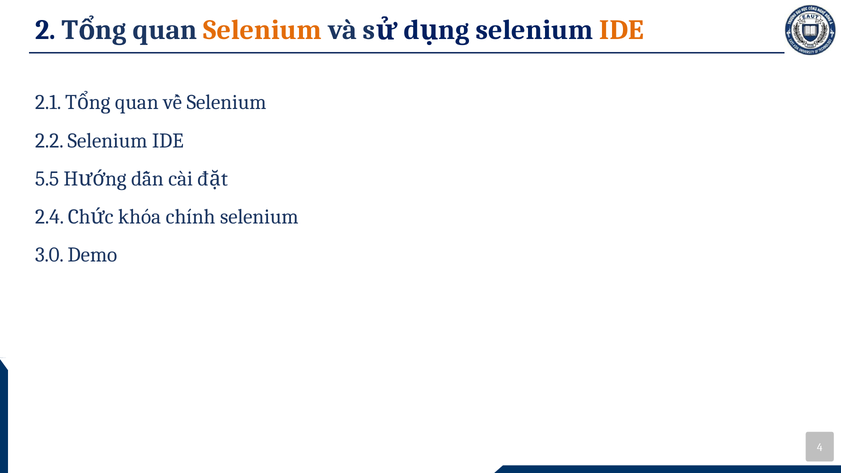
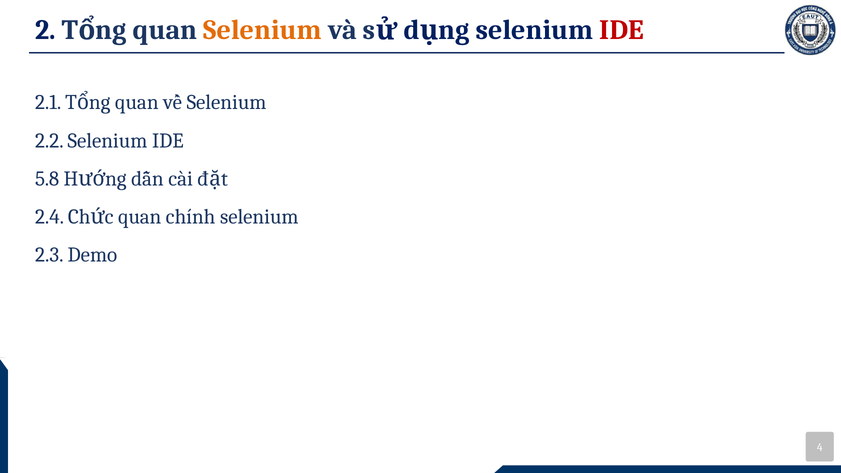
IDE at (622, 30) colour: orange -> red
5.5: 5.5 -> 5.8
khóa at (140, 217): khóa -> quan
3.0: 3.0 -> 2.3
